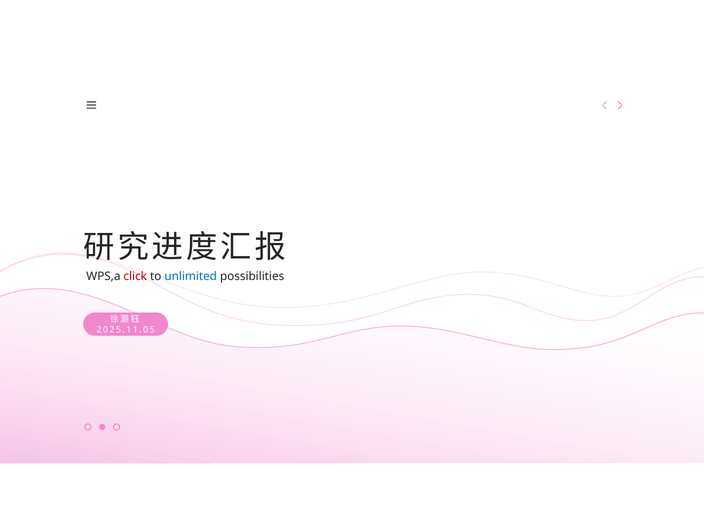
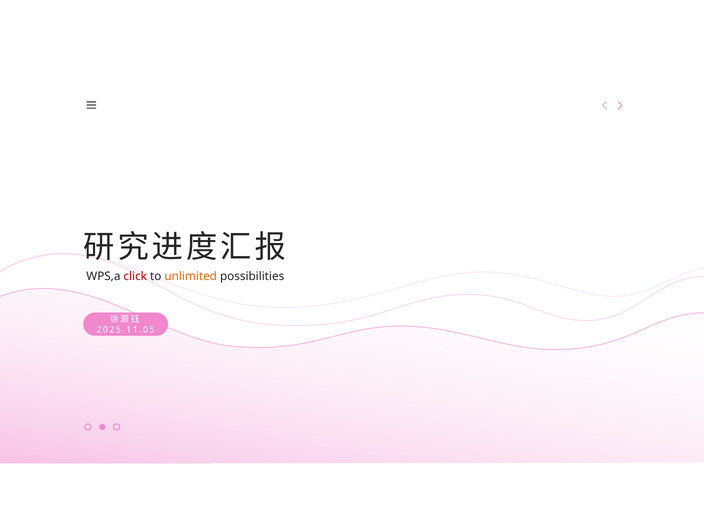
unlimited colour: blue -> orange
